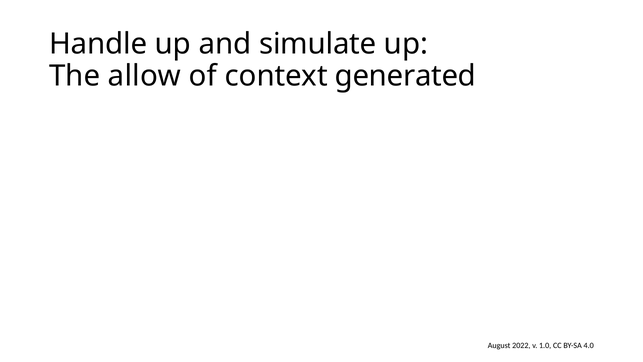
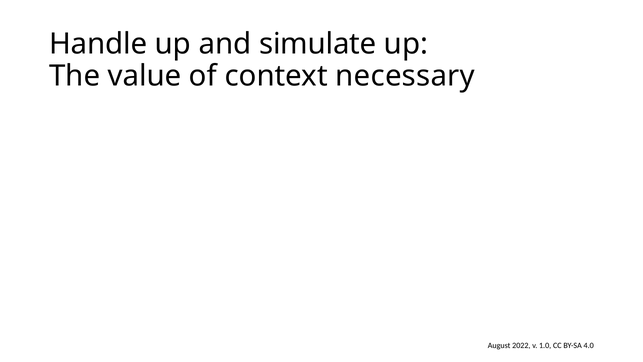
allow: allow -> value
generated: generated -> necessary
